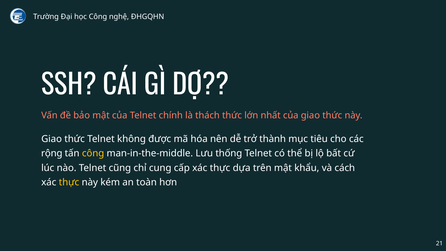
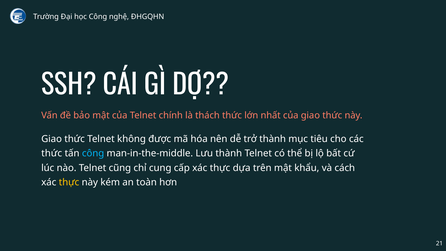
rộng at (52, 153): rộng -> thức
công at (93, 153) colour: yellow -> light blue
Lưu thống: thống -> thành
